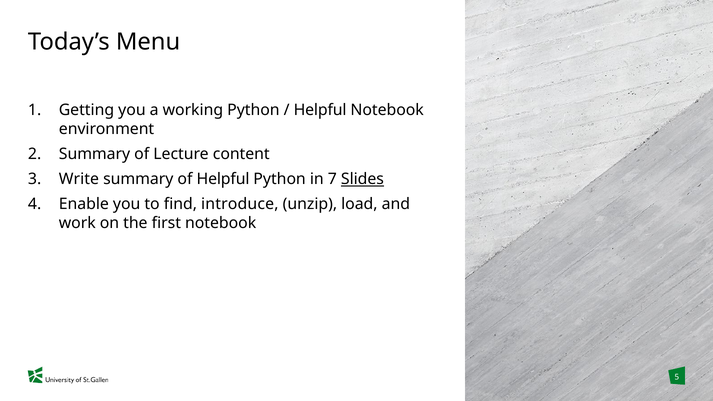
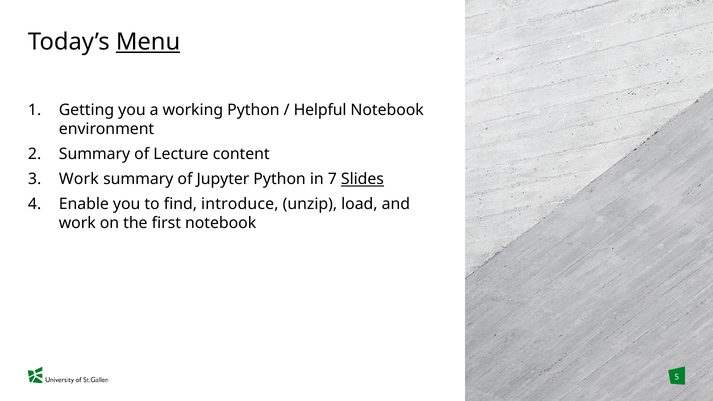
Menu underline: none -> present
Write at (79, 179): Write -> Work
of Helpful: Helpful -> Jupyter
